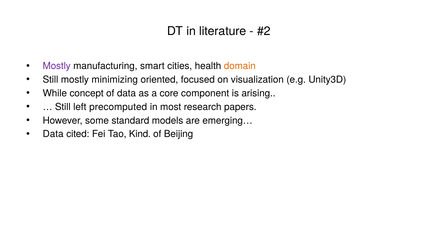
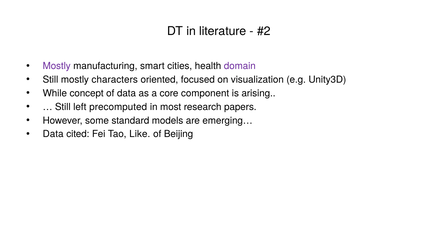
domain colour: orange -> purple
minimizing: minimizing -> characters
Kind: Kind -> Like
